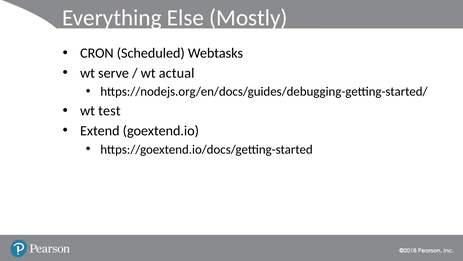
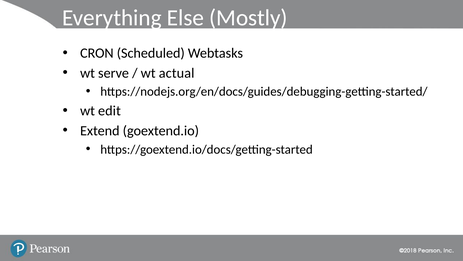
wt test: test -> edit
